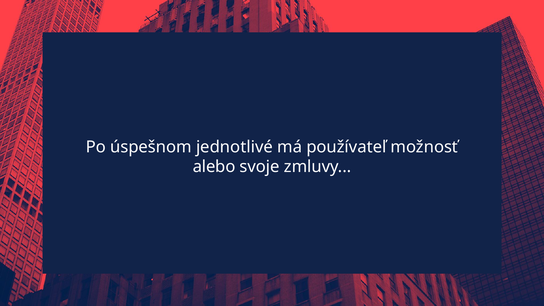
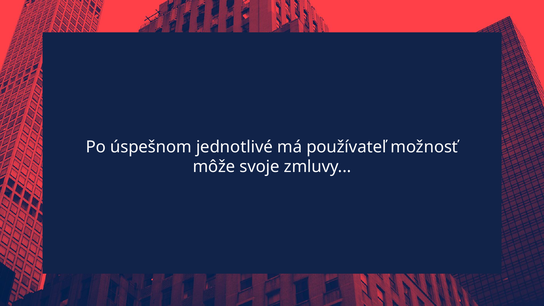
alebo: alebo -> môže
